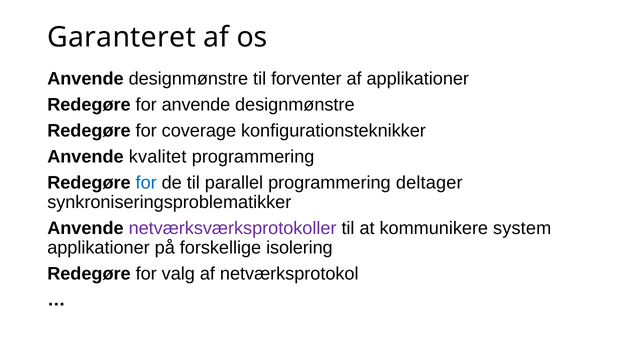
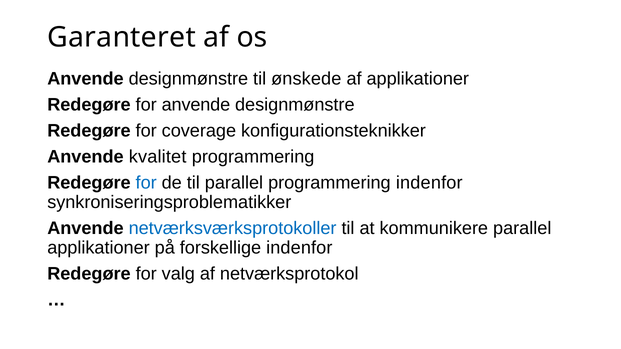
forventer: forventer -> ønskede
programmering deltager: deltager -> indenfor
netværksværksprotokoller colour: purple -> blue
kommunikere system: system -> parallel
forskellige isolering: isolering -> indenfor
